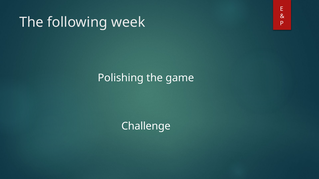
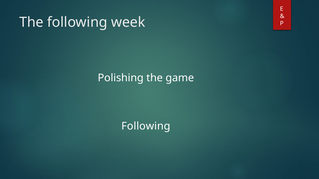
Challenge at (146, 126): Challenge -> Following
